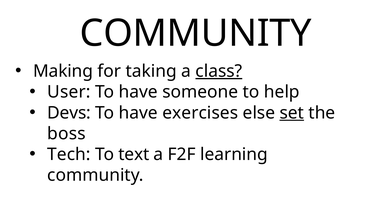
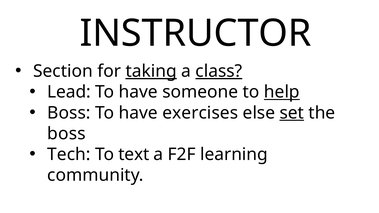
COMMUNITY at (196, 33): COMMUNITY -> INSTRUCTOR
Making: Making -> Section
taking underline: none -> present
User: User -> Lead
help underline: none -> present
Devs at (69, 113): Devs -> Boss
